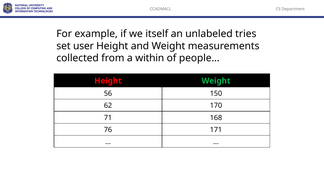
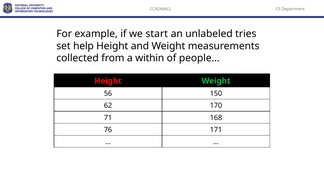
itself: itself -> start
user: user -> help
